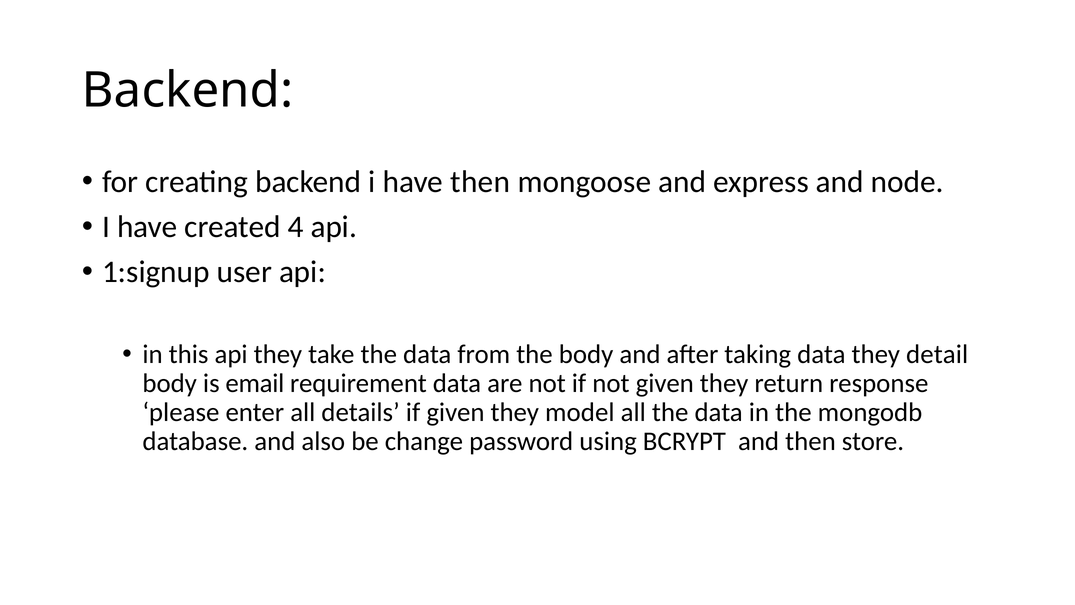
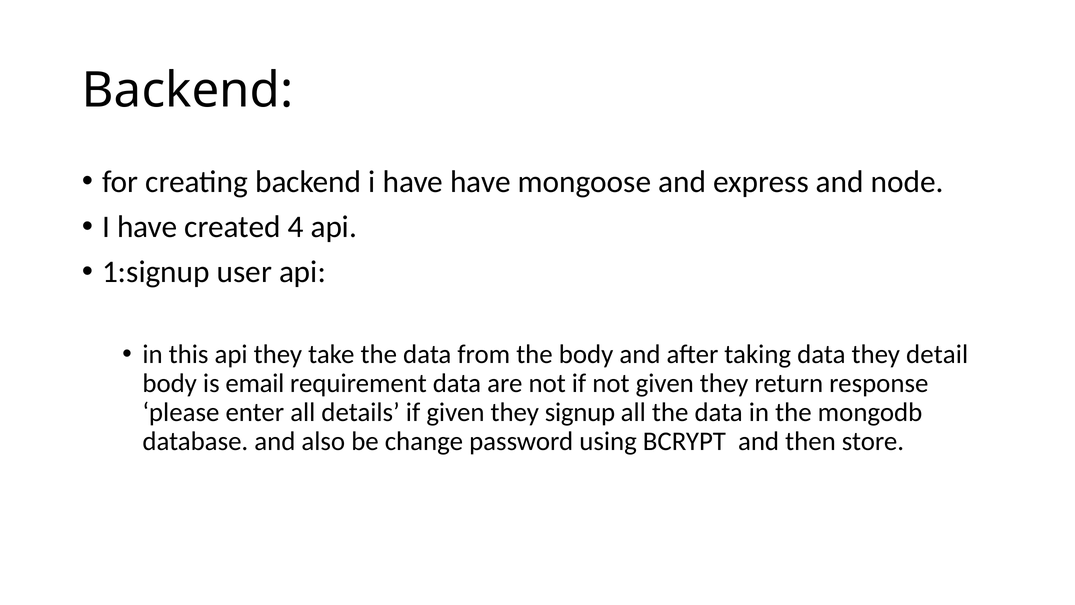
have then: then -> have
model: model -> signup
